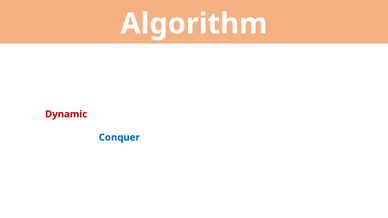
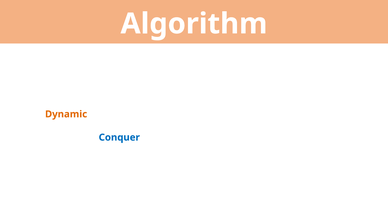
Dynamic colour: red -> orange
